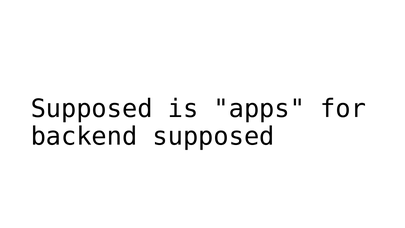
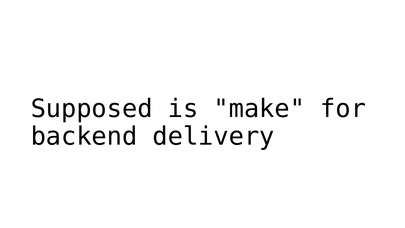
apps: apps -> make
backend supposed: supposed -> delivery
